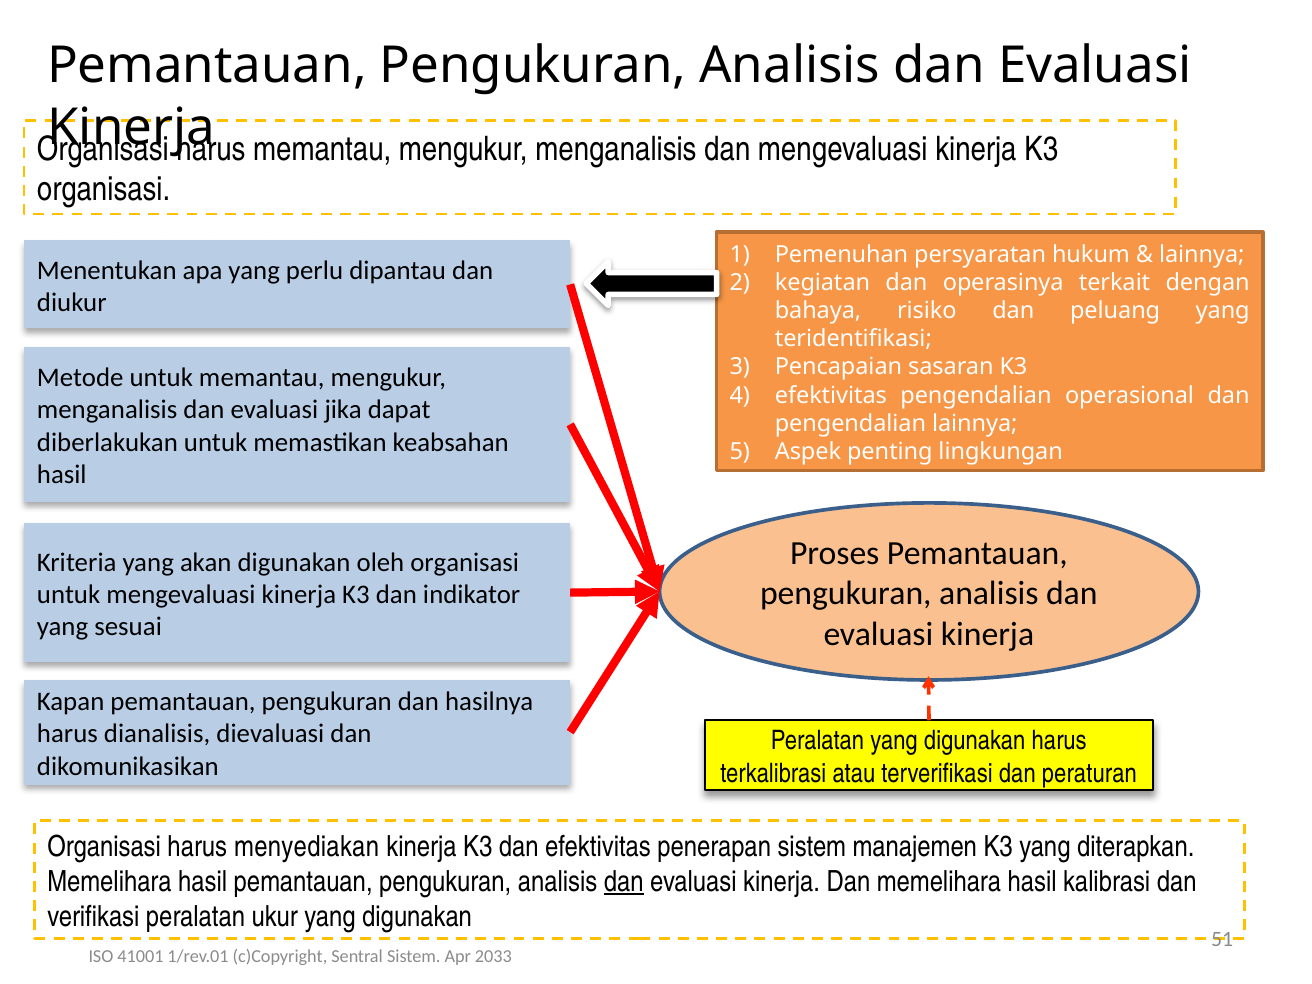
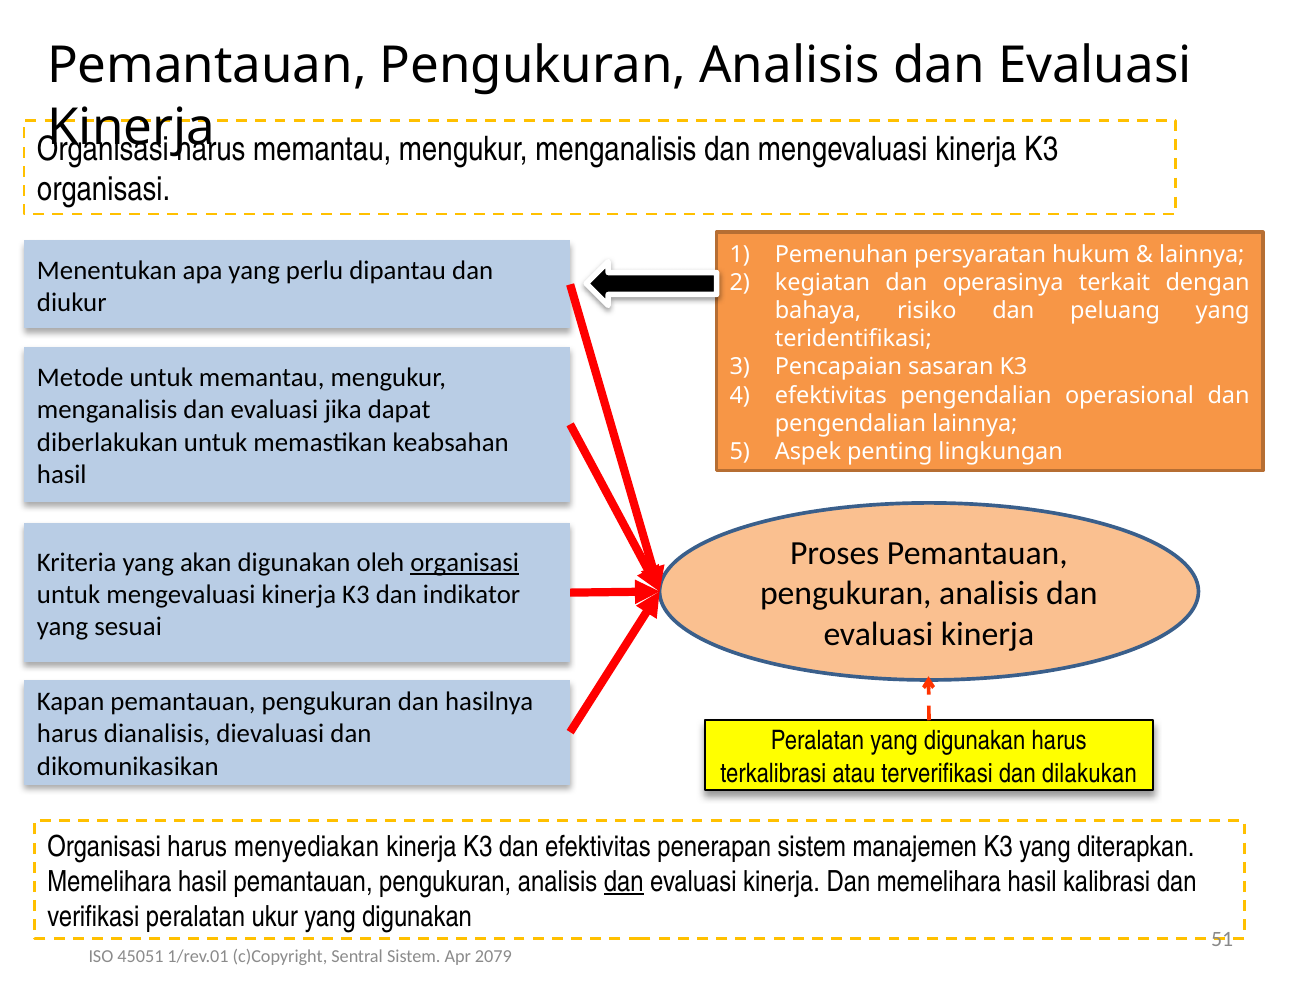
organisasi at (465, 562) underline: none -> present
peraturan: peraturan -> dilakukan
41001: 41001 -> 45051
2033: 2033 -> 2079
